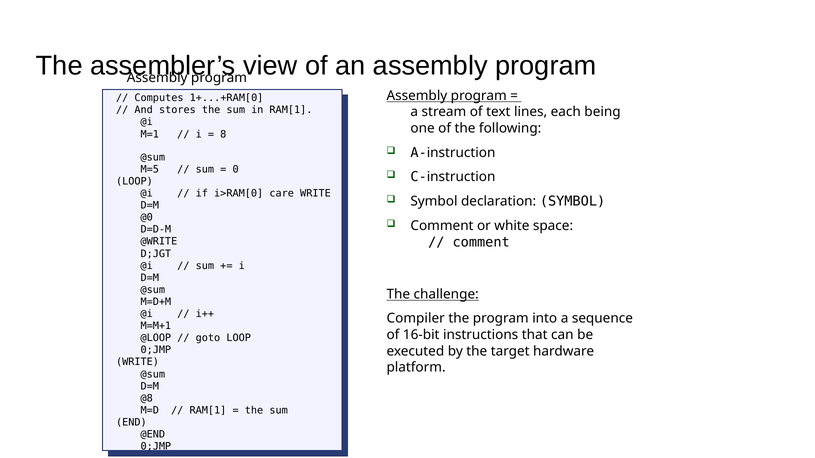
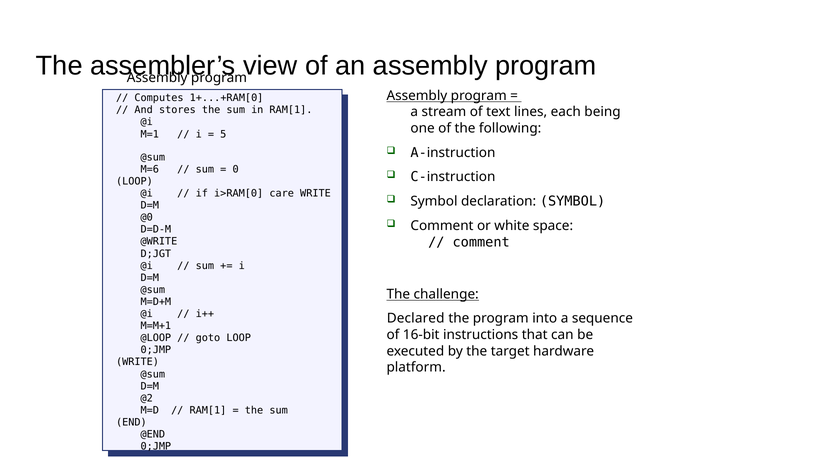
8: 8 -> 5
M=5: M=5 -> M=6
Compiler: Compiler -> Declared
@8: @8 -> @2
